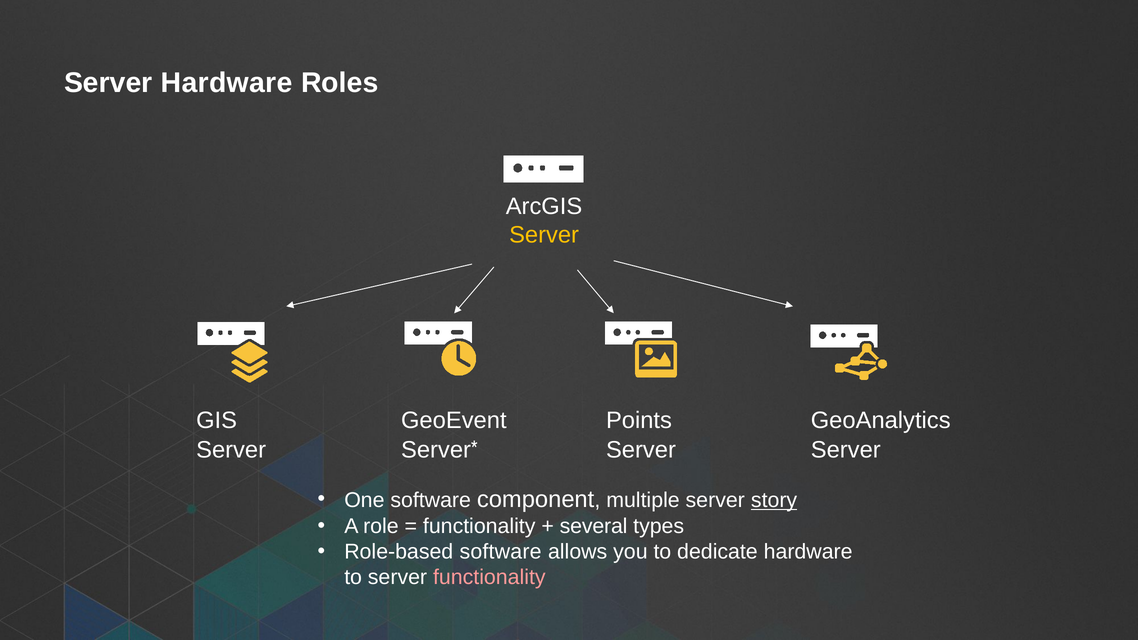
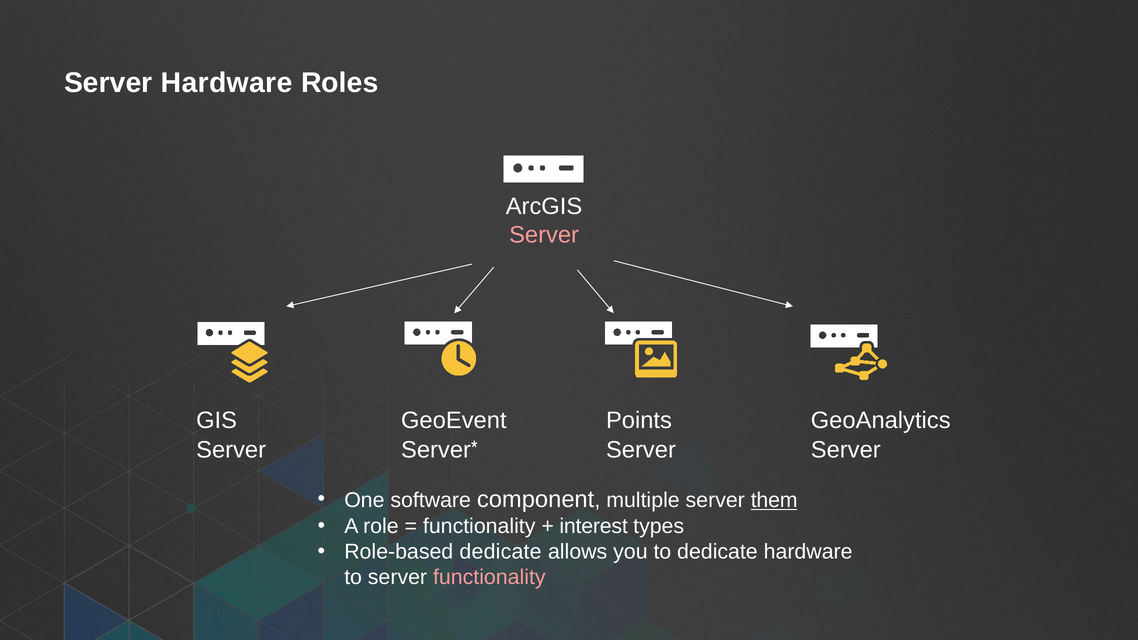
Server at (544, 235) colour: yellow -> pink
story: story -> them
several: several -> interest
Role-based software: software -> dedicate
